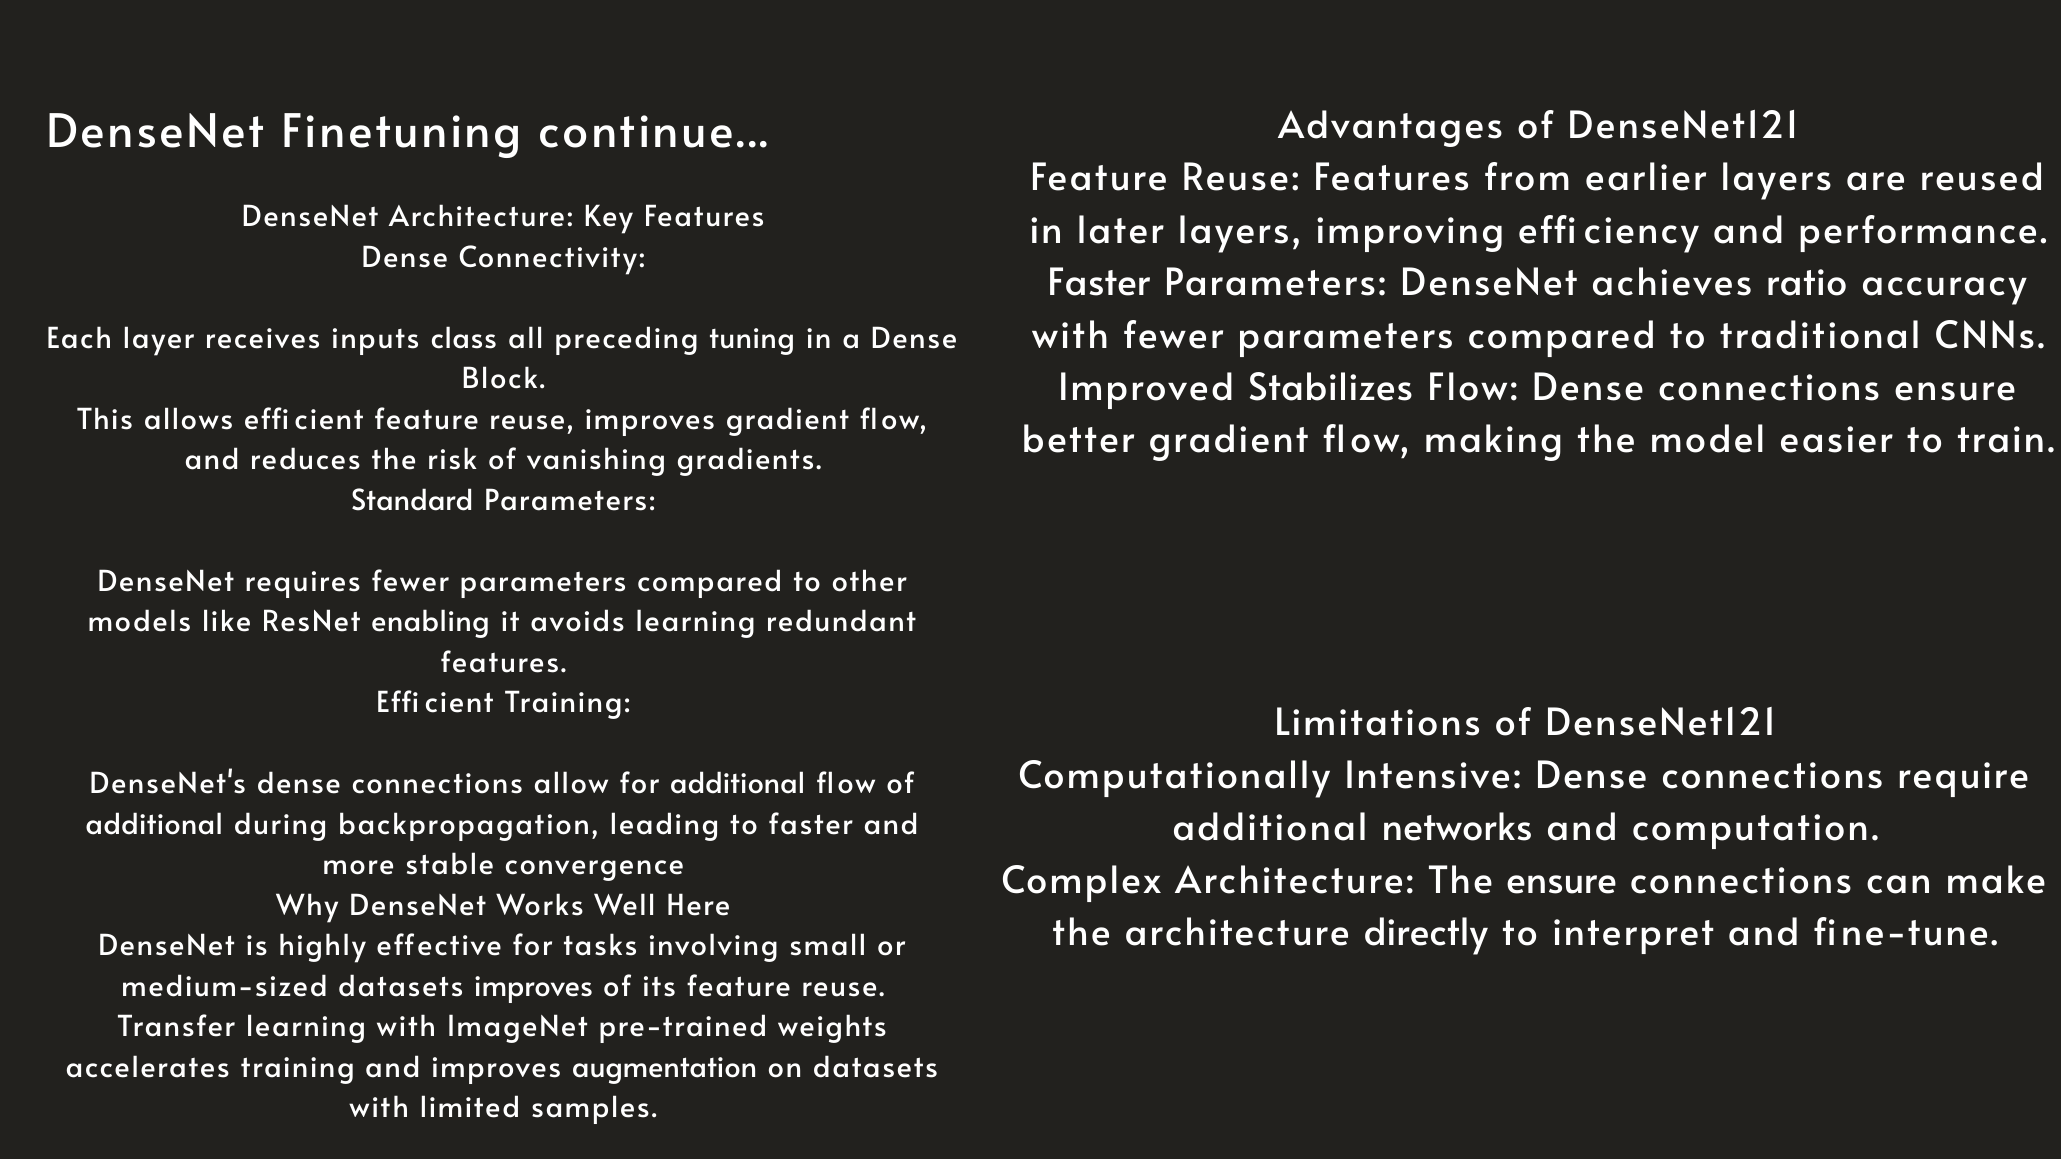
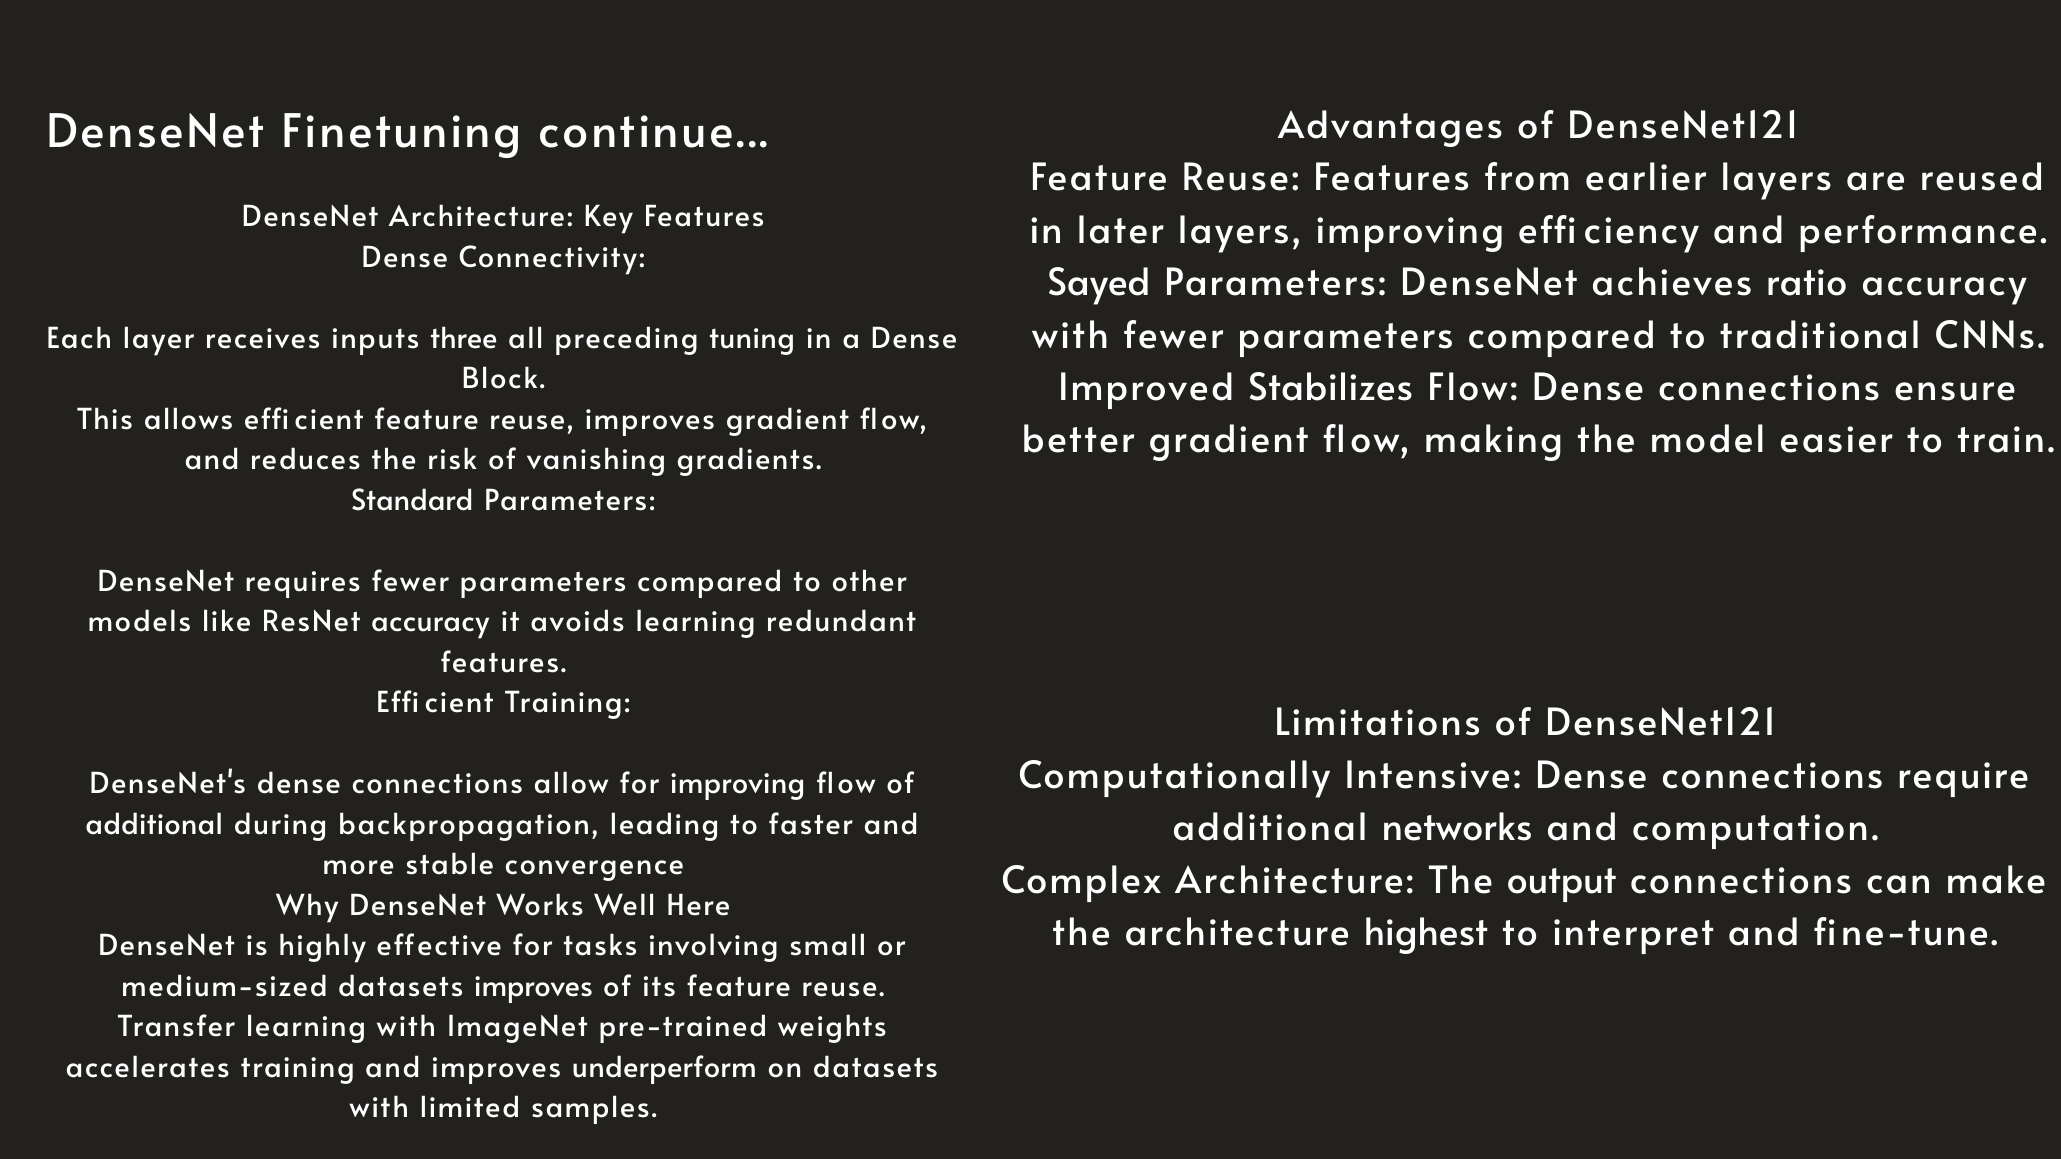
Faster at (1099, 283): Faster -> Sayed
class: class -> three
ResNet enabling: enabling -> accuracy
for additional: additional -> improving
The ensure: ensure -> output
directly: directly -> highest
augmentation: augmentation -> underperform
